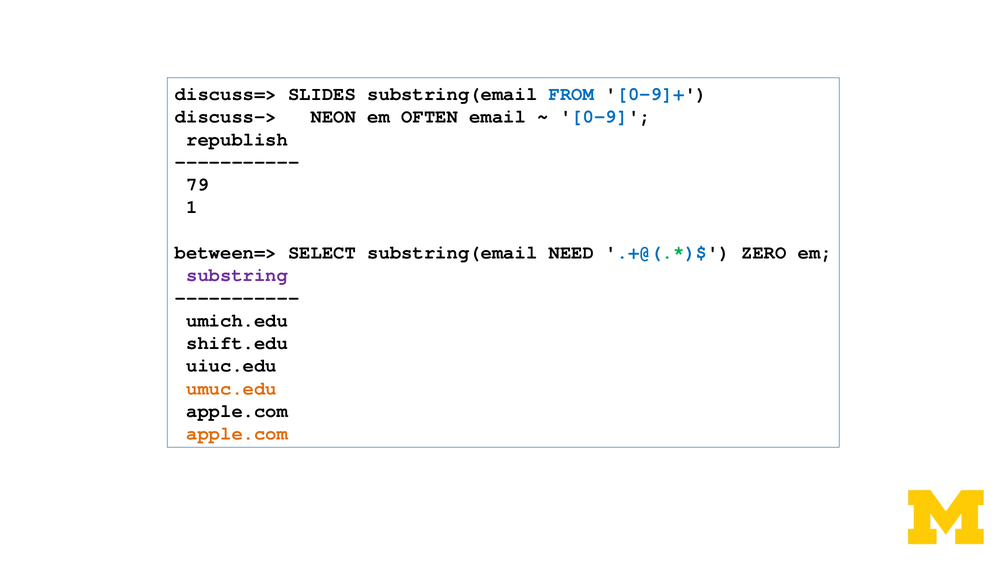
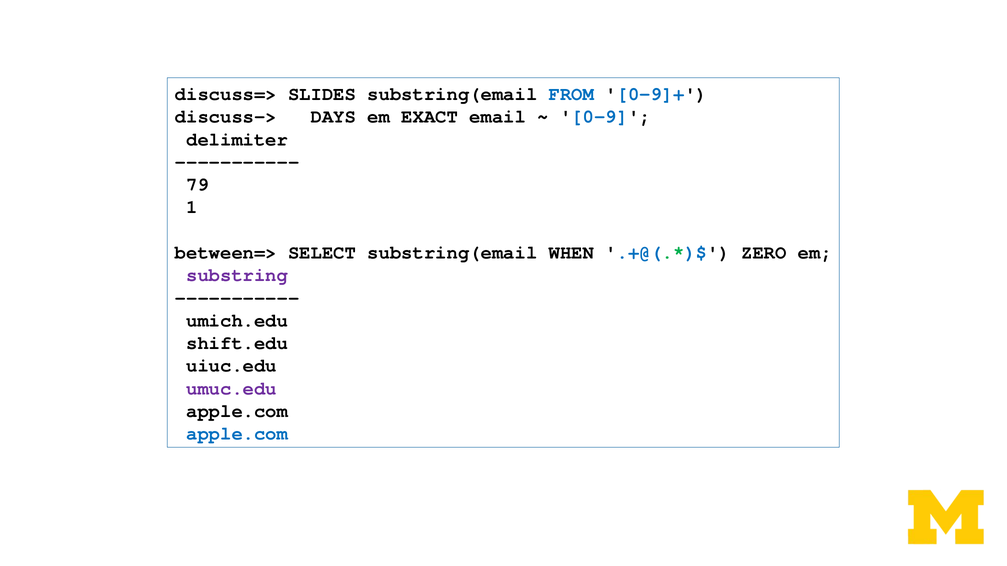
NEON: NEON -> DAYS
OFTEN: OFTEN -> EXACT
republish: republish -> delimiter
NEED: NEED -> WHEN
umuc.edu colour: orange -> purple
apple.com at (237, 434) colour: orange -> blue
